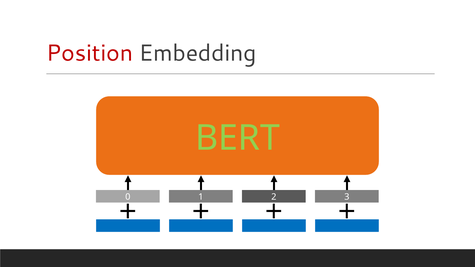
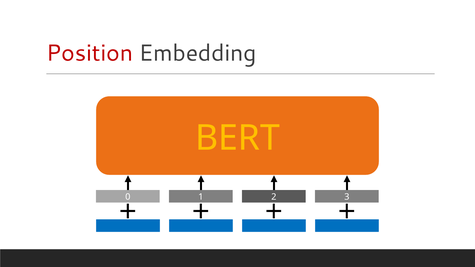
BERT colour: light green -> yellow
